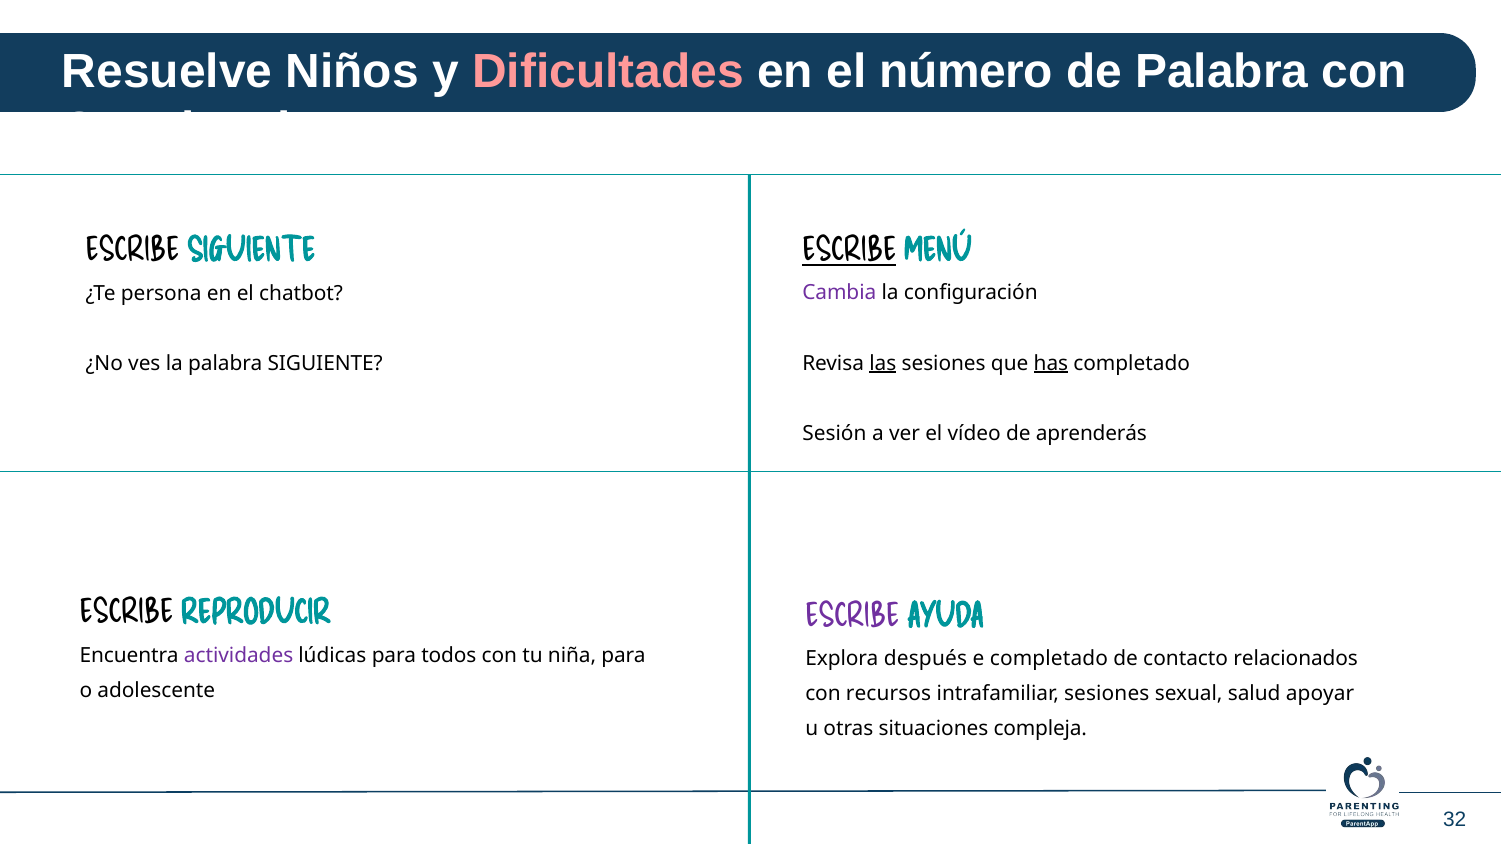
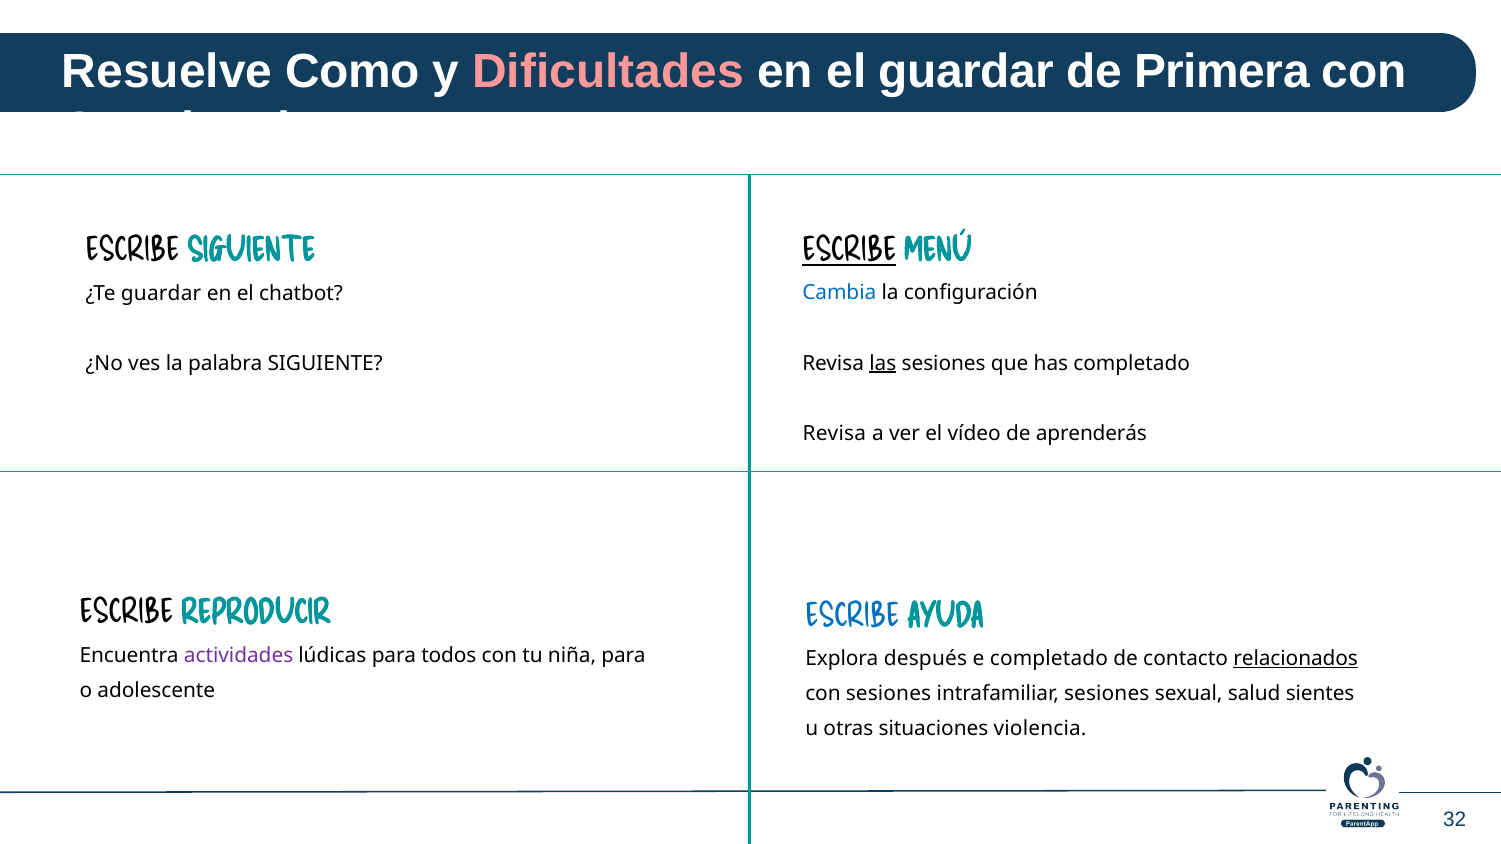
Niños: Niños -> Como
el número: número -> guardar
de Palabra: Palabra -> Primera
¿Te persona: persona -> guardar
Cambia colour: purple -> blue
has underline: present -> none
Sesión at (834, 433): Sesión -> Revisa
ESCRIBE at (852, 616) colour: purple -> blue
relacionados underline: none -> present
con recursos: recursos -> sesiones
apoyar: apoyar -> sientes
compleja: compleja -> violencia
